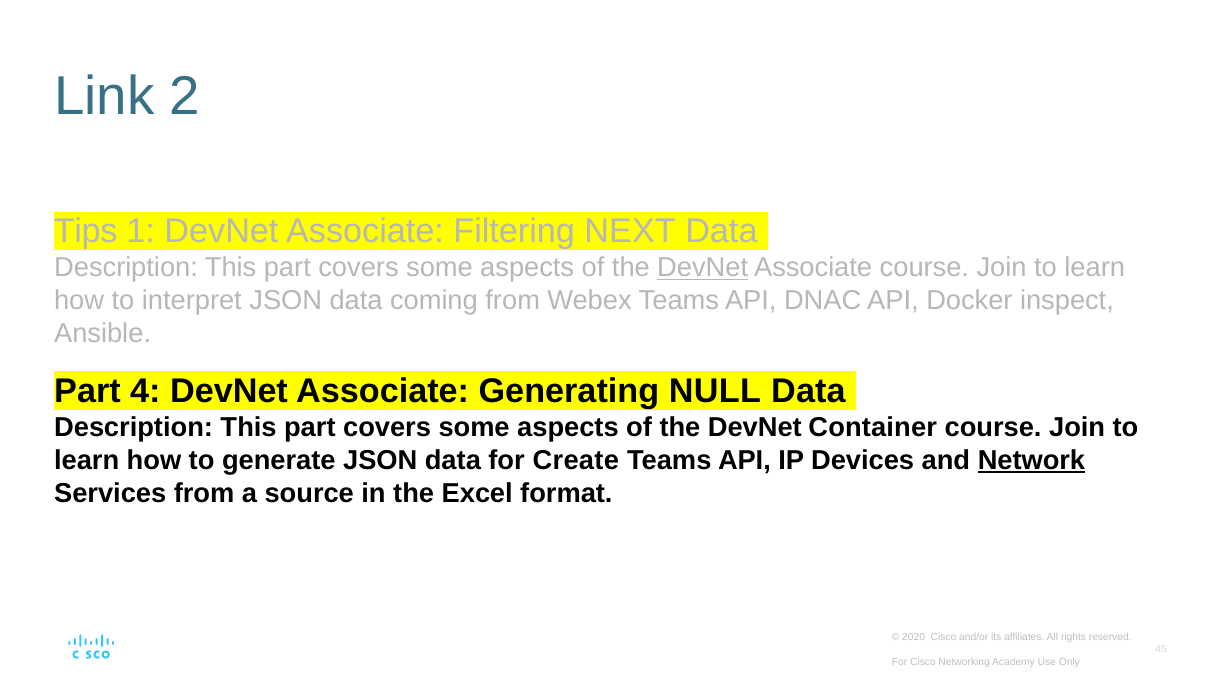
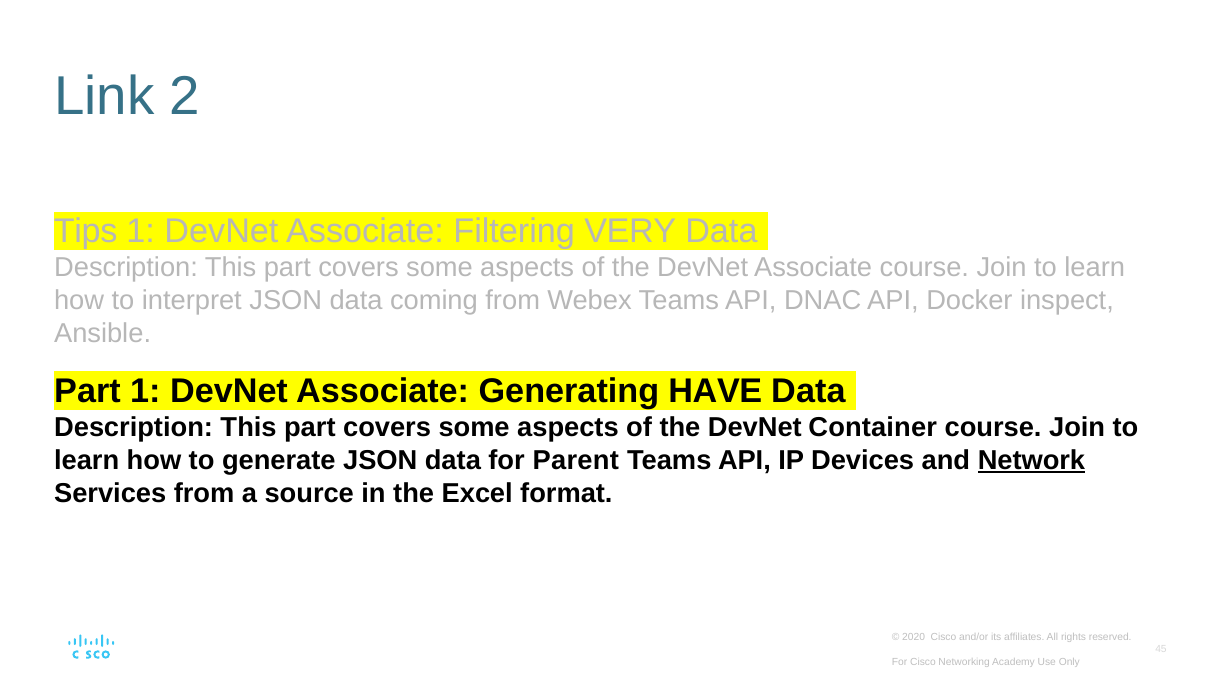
NEXT: NEXT -> VERY
DevNet at (703, 268) underline: present -> none
Part 4: 4 -> 1
NULL: NULL -> HAVE
Create: Create -> Parent
